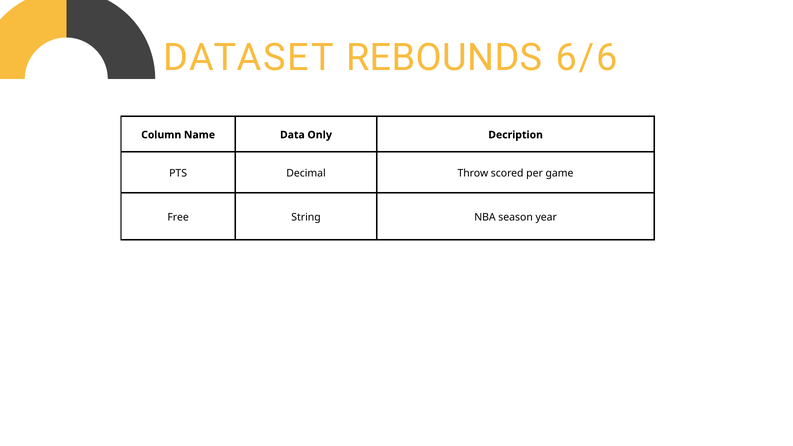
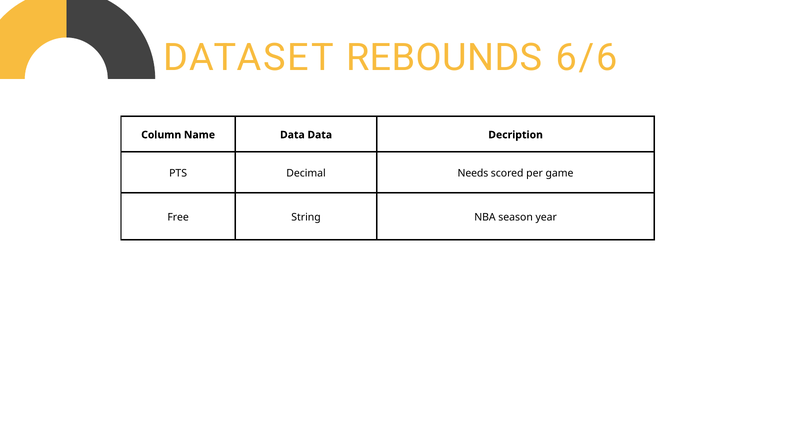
Data Only: Only -> Data
Throw: Throw -> Needs
